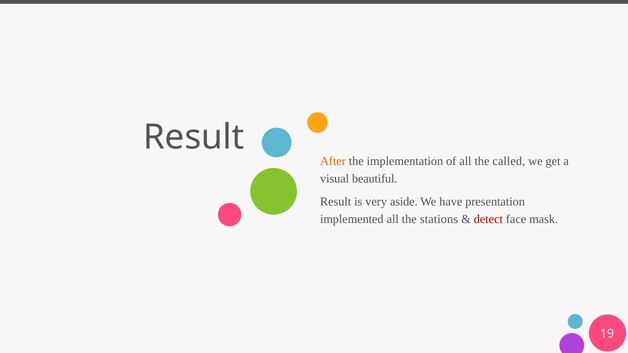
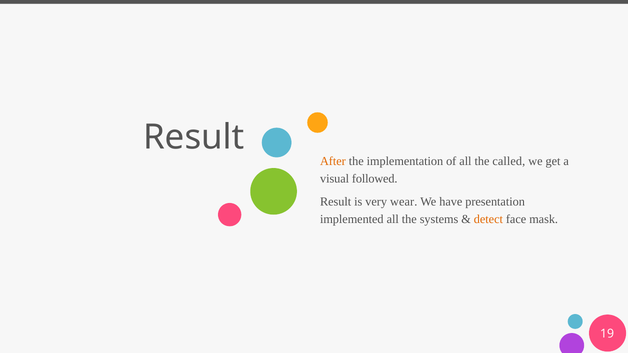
beautiful: beautiful -> followed
aside: aside -> wear
stations: stations -> systems
detect colour: red -> orange
